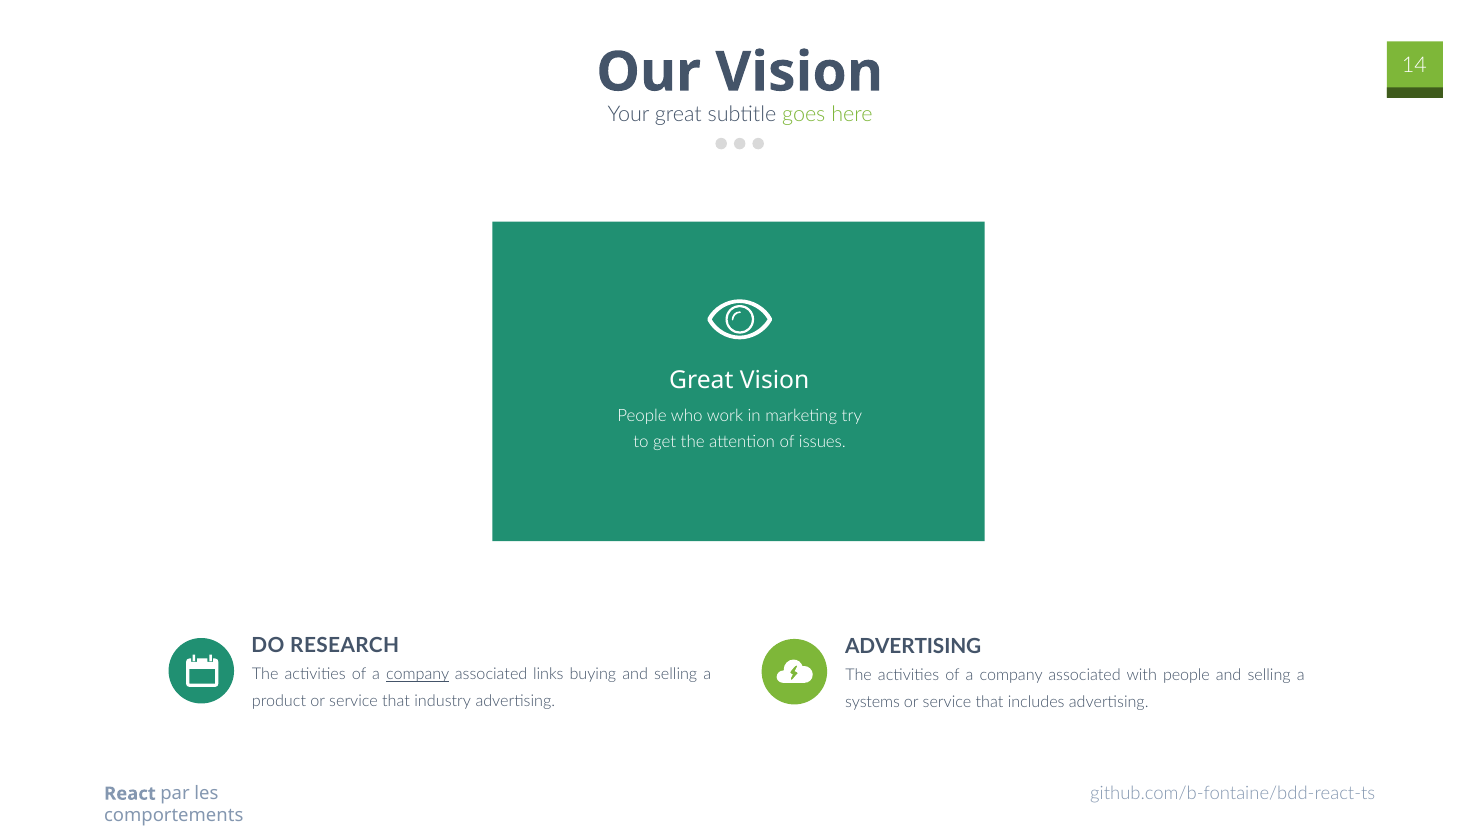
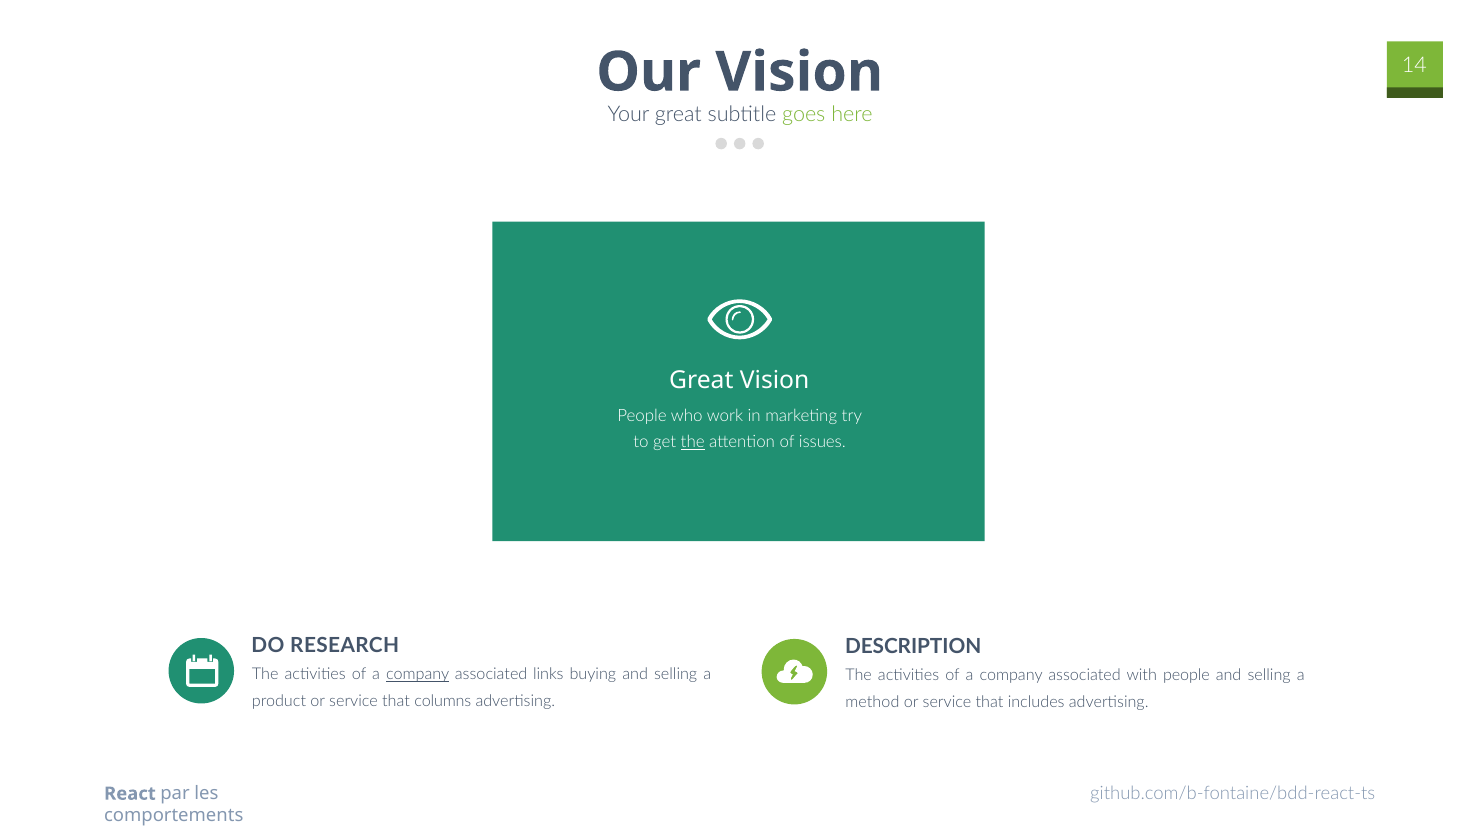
the at (693, 442) underline: none -> present
ADVERTISING at (913, 647): ADVERTISING -> DESCRIPTION
industry: industry -> columns
systems: systems -> method
